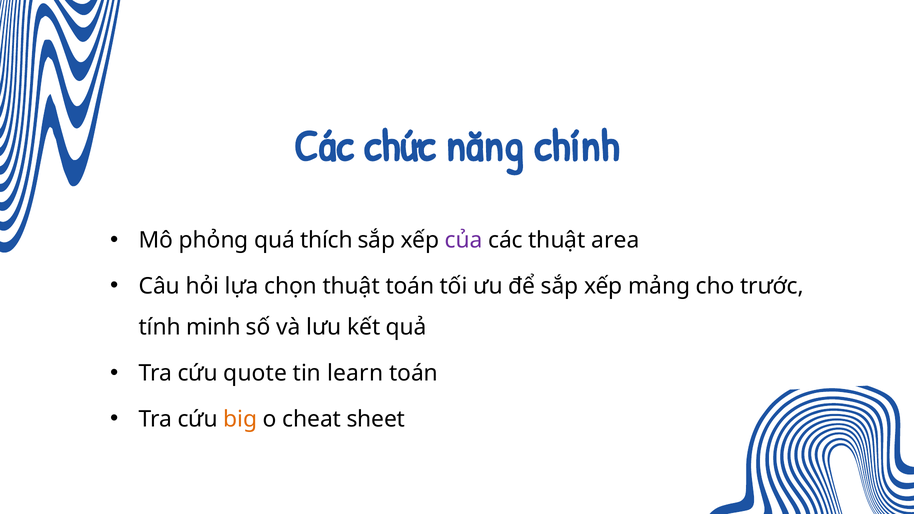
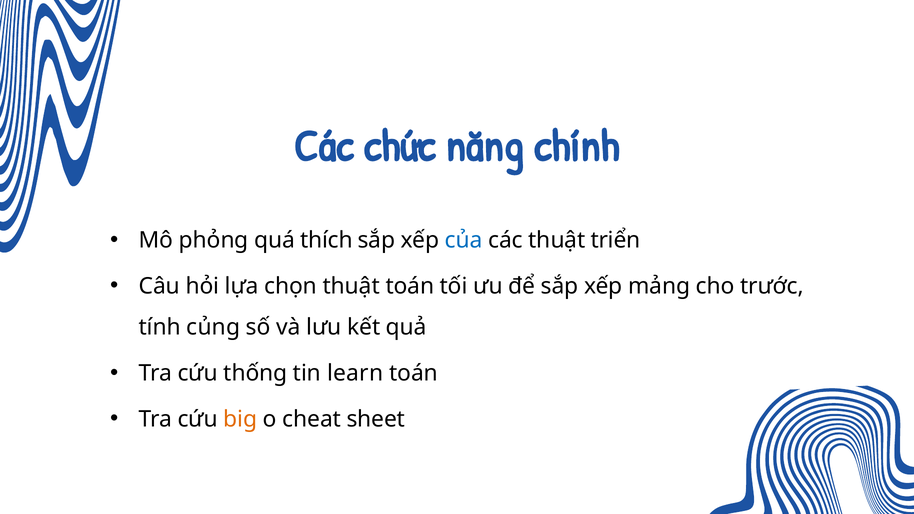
của colour: purple -> blue
area: area -> triển
minh: minh -> củng
quote: quote -> thống
